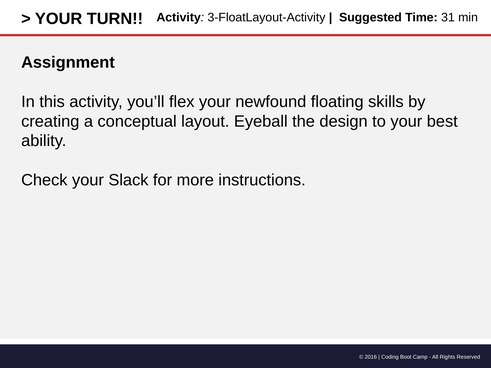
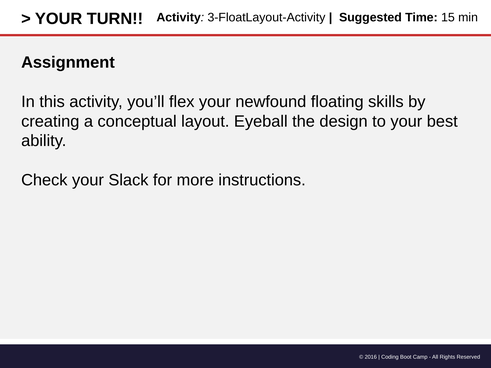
31: 31 -> 15
